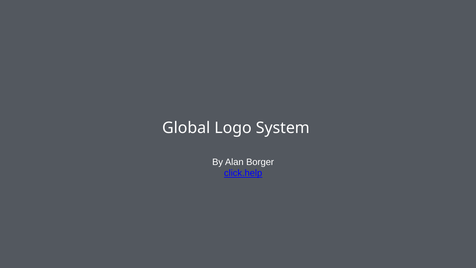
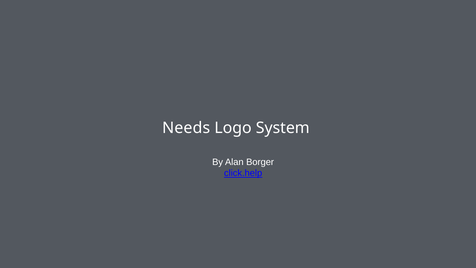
Global: Global -> Needs
